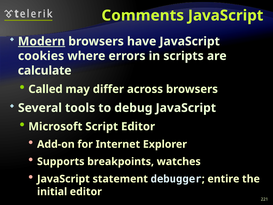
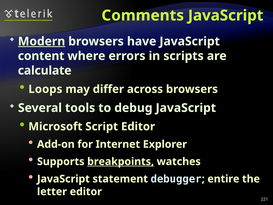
cookies: cookies -> content
Called: Called -> Loops
breakpoints underline: none -> present
initial: initial -> letter
